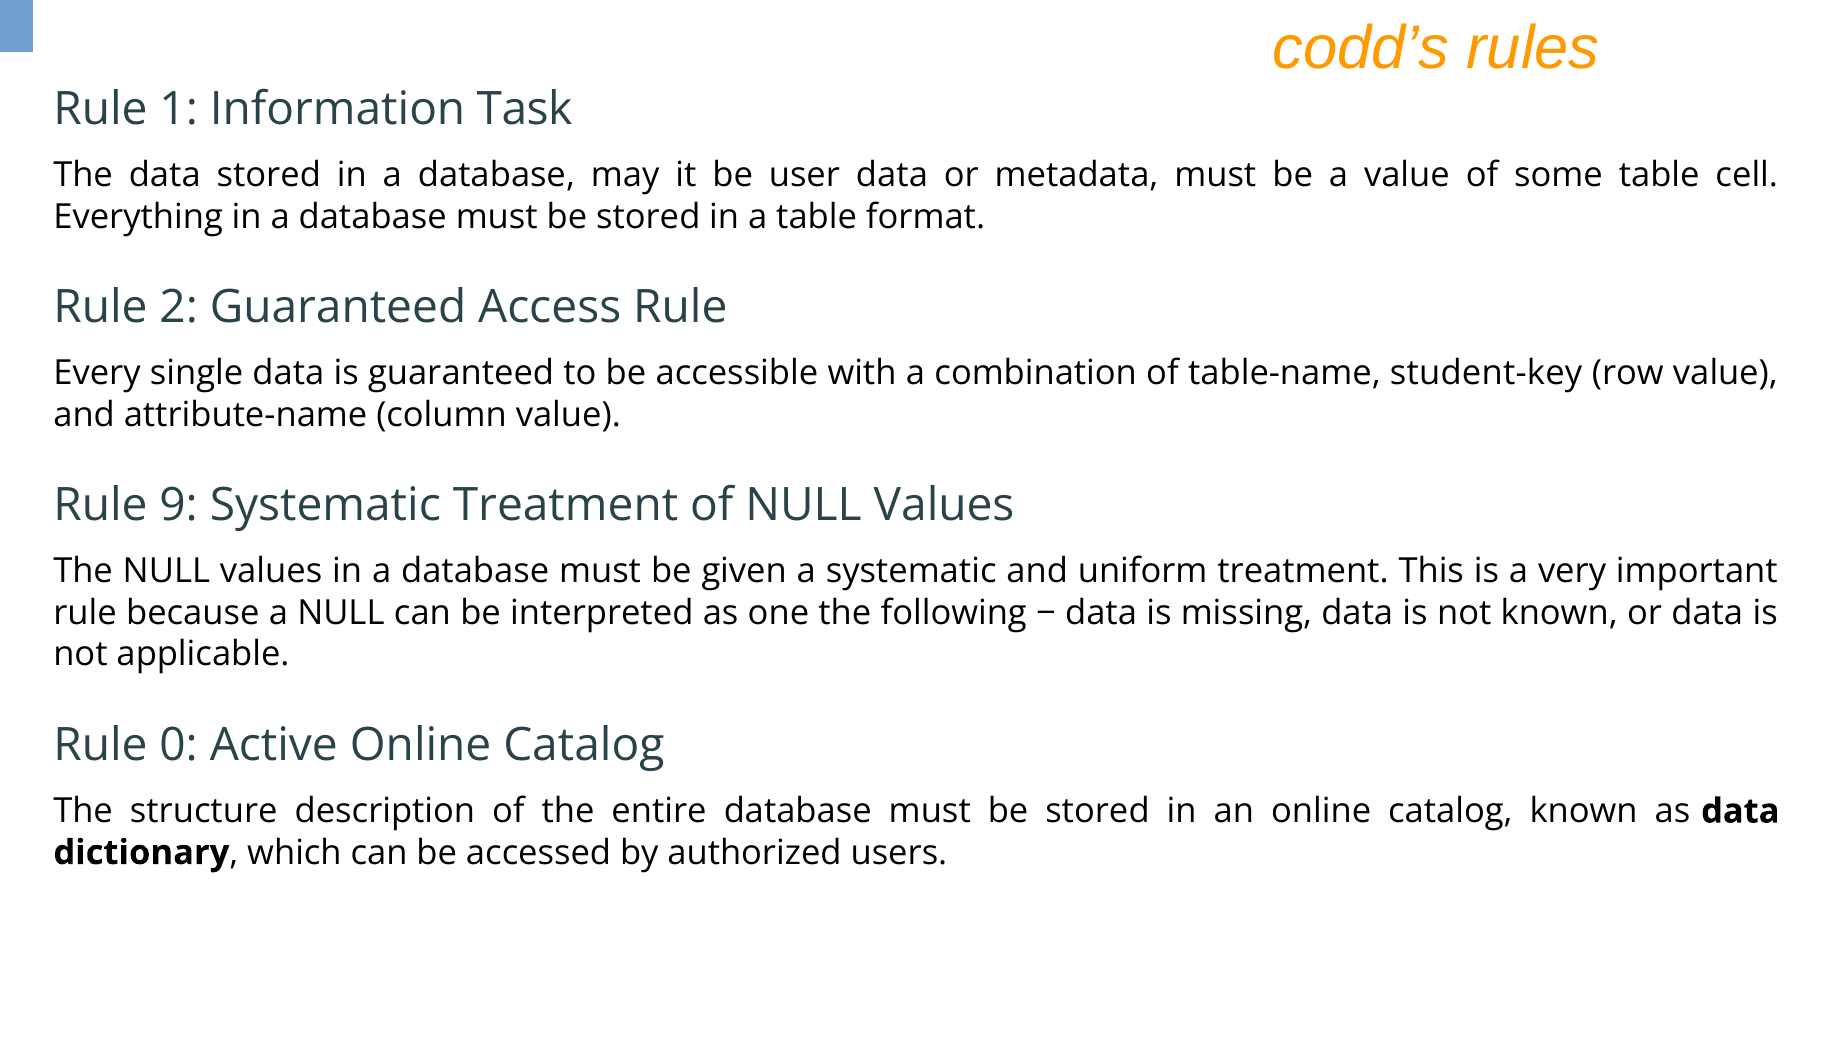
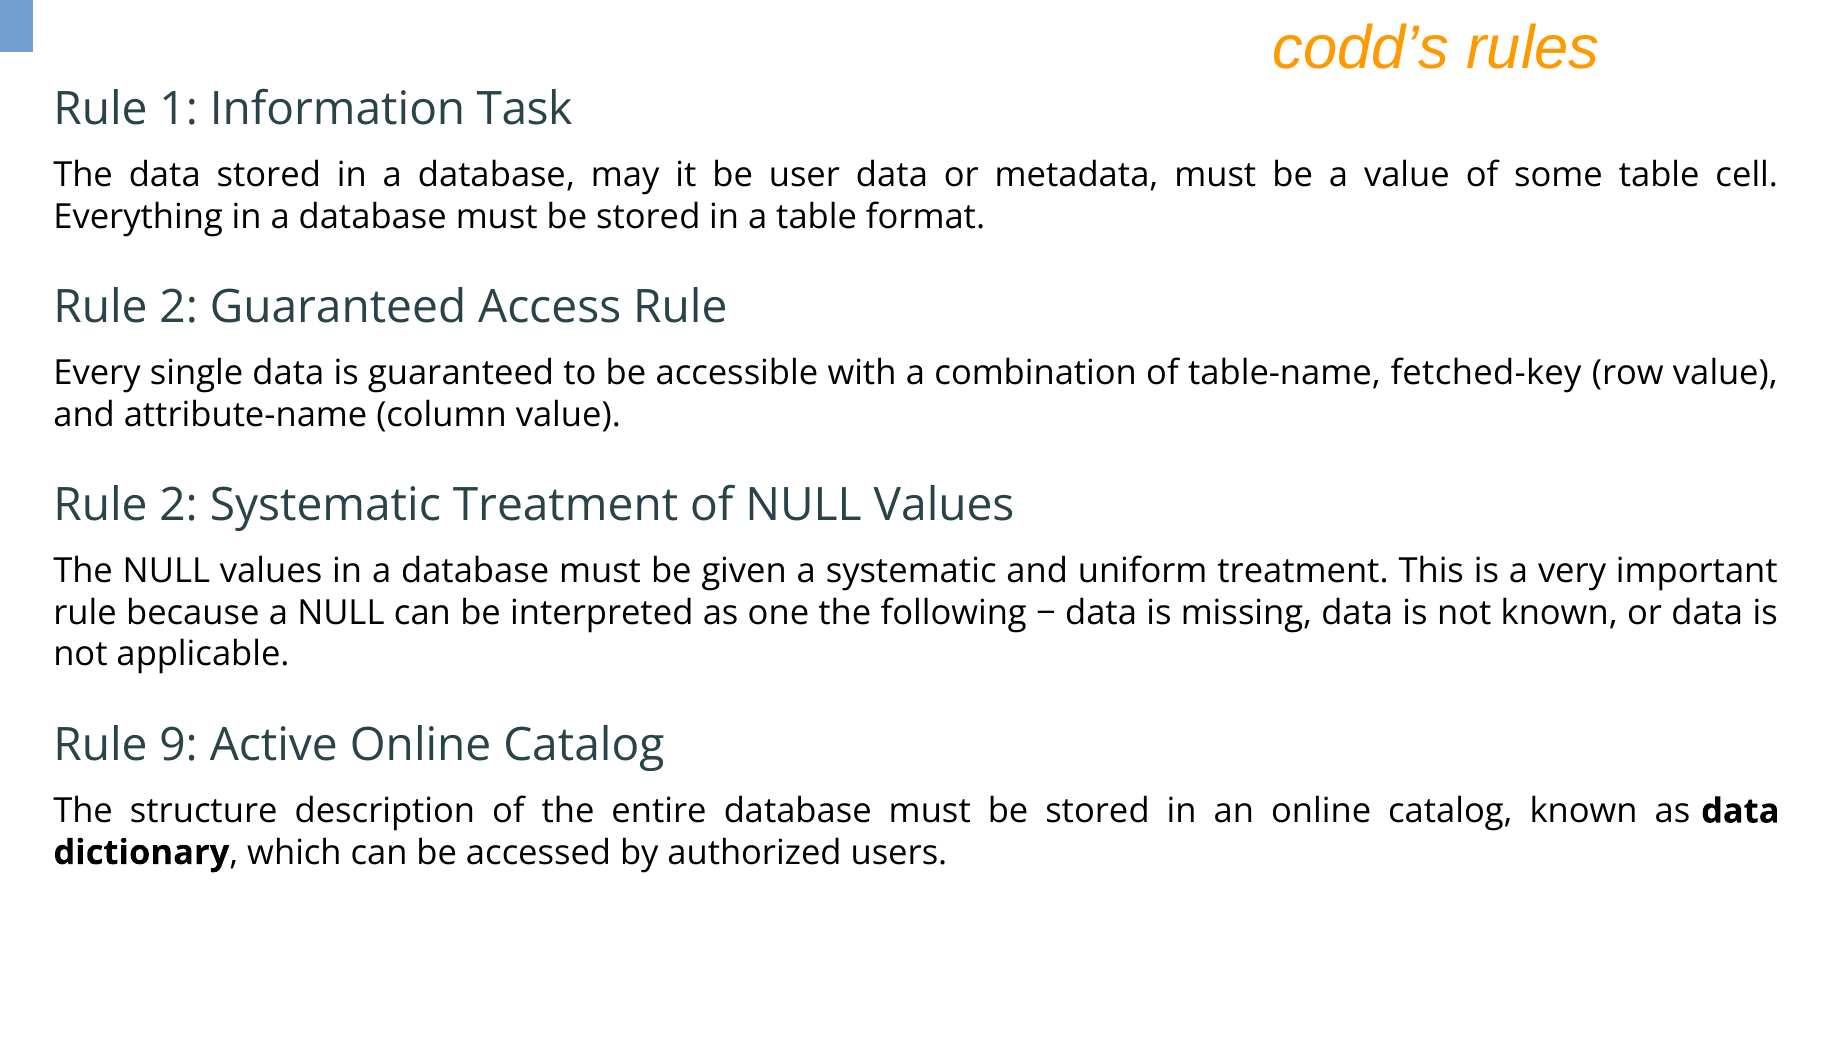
student-key: student-key -> fetched-key
9 at (179, 506): 9 -> 2
0: 0 -> 9
